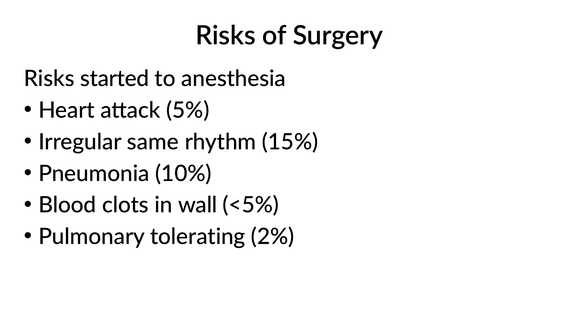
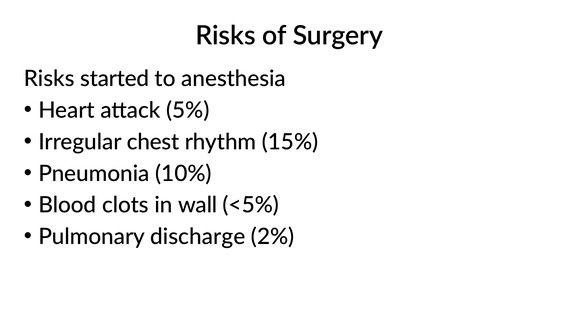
same: same -> chest
tolerating: tolerating -> discharge
